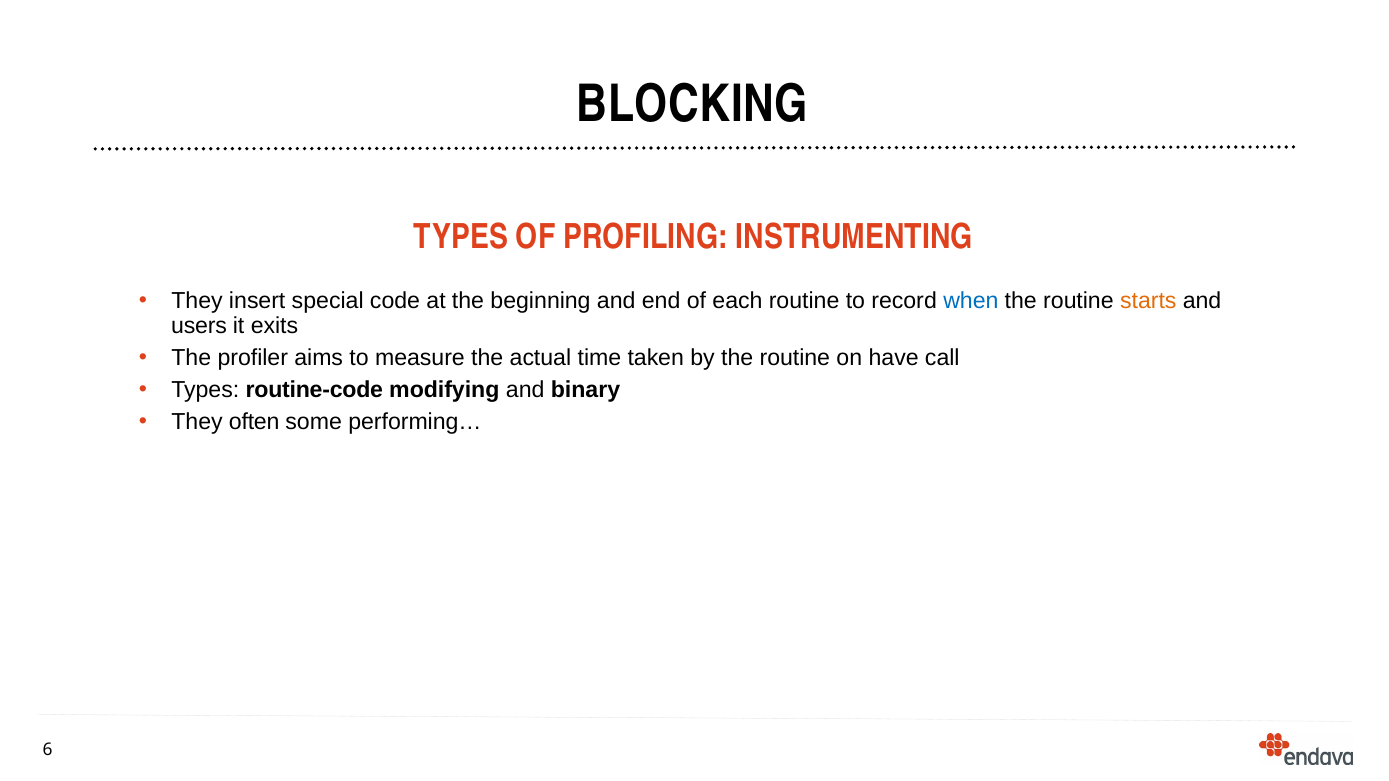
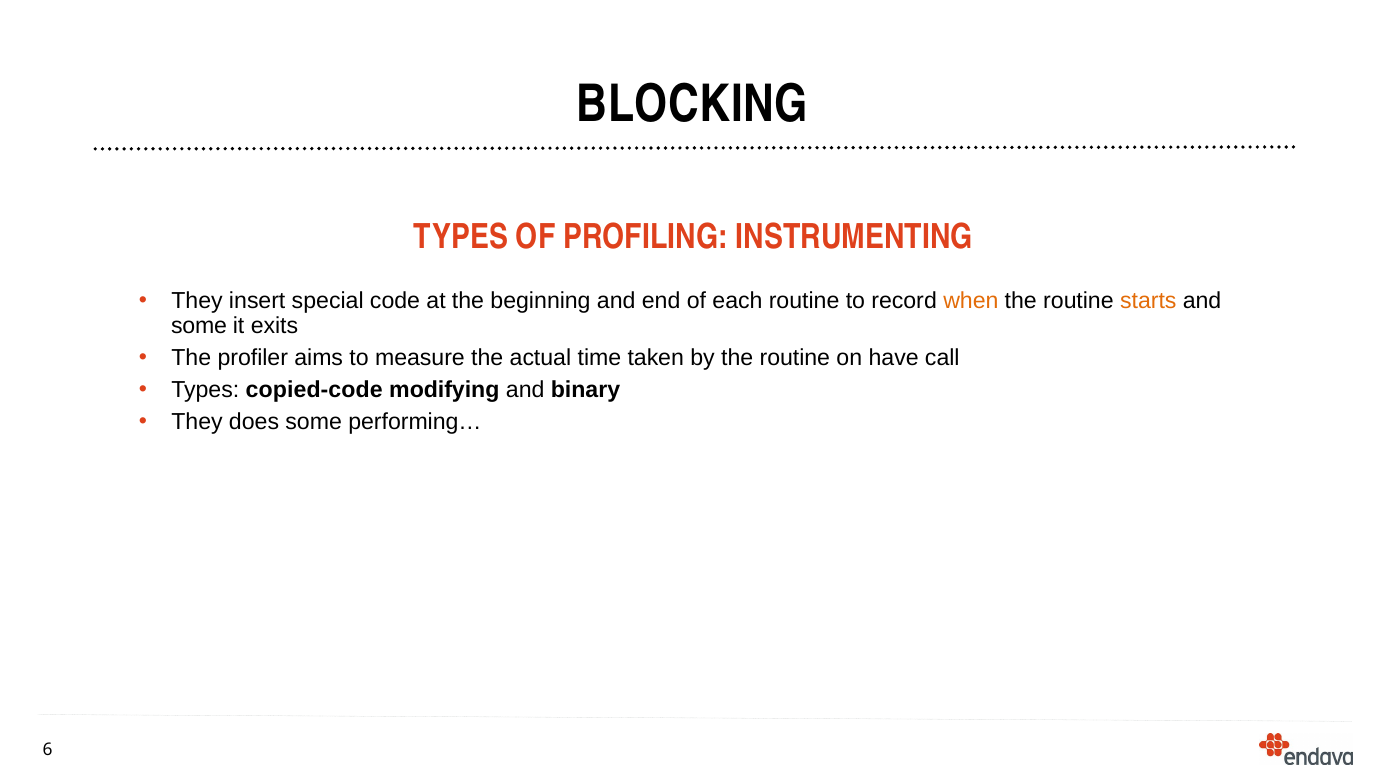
when colour: blue -> orange
users at (199, 326): users -> some
routine-code: routine-code -> copied-code
often: often -> does
